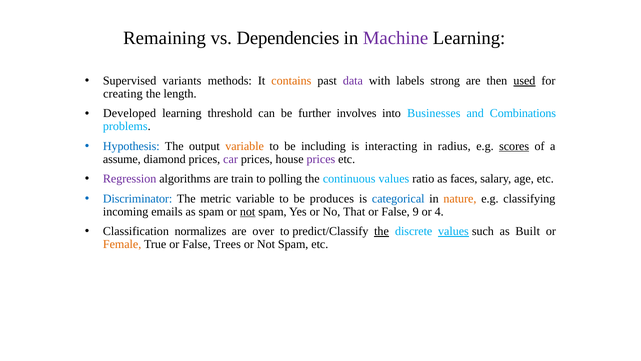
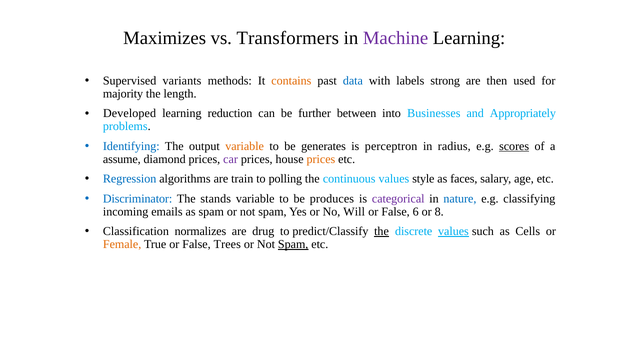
Remaining: Remaining -> Maximizes
Dependencies: Dependencies -> Transformers
data colour: purple -> blue
used underline: present -> none
creating: creating -> majority
threshold: threshold -> reduction
involves: involves -> between
Combinations: Combinations -> Appropriately
Hypothesis: Hypothesis -> Identifying
including: including -> generates
interacting: interacting -> perceptron
prices at (321, 159) colour: purple -> orange
Regression colour: purple -> blue
ratio: ratio -> style
metric: metric -> stands
categorical colour: blue -> purple
nature colour: orange -> blue
not at (248, 211) underline: present -> none
That: That -> Will
9: 9 -> 6
4: 4 -> 8
over: over -> drug
Built: Built -> Cells
Spam at (293, 244) underline: none -> present
